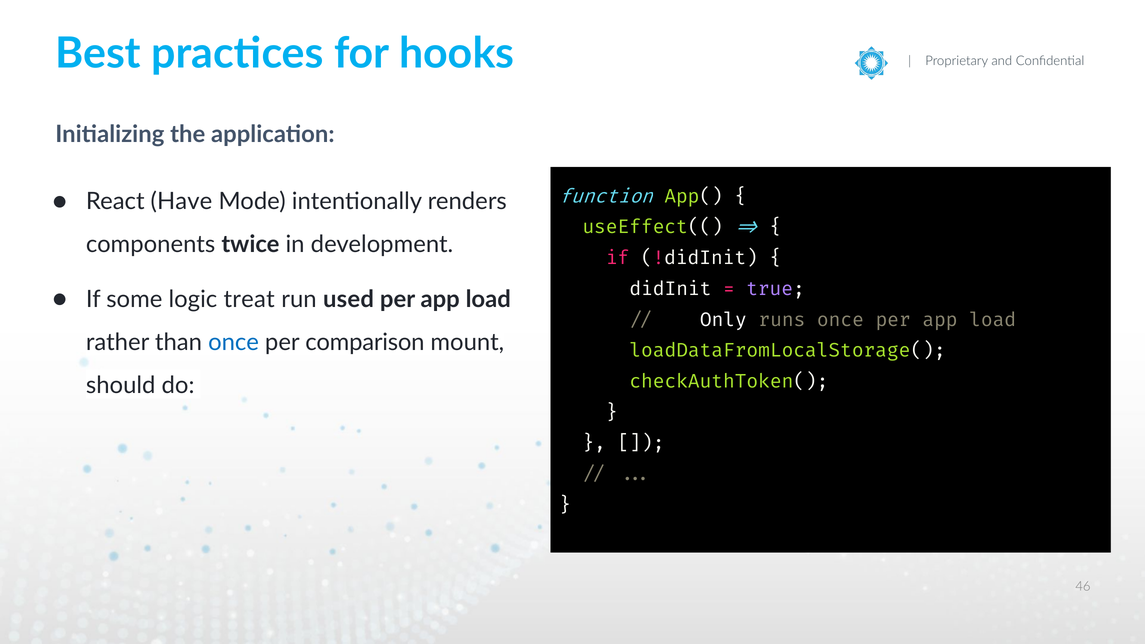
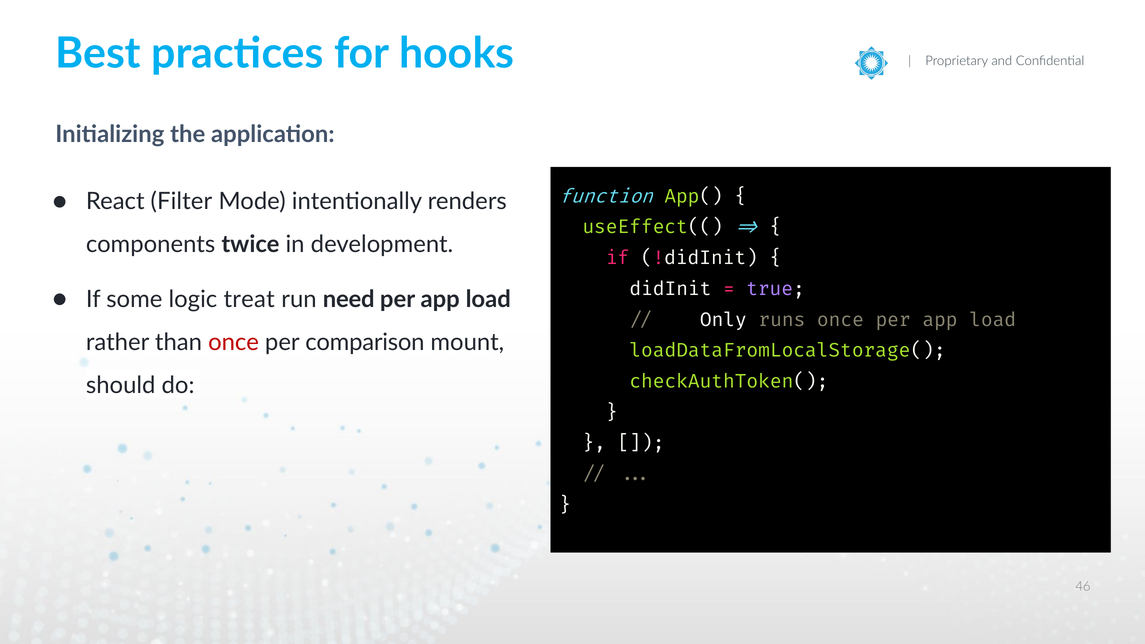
Have: Have -> Filter
used: used -> need
once at (233, 342) colour: blue -> red
